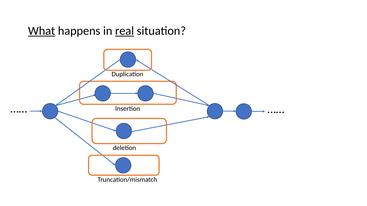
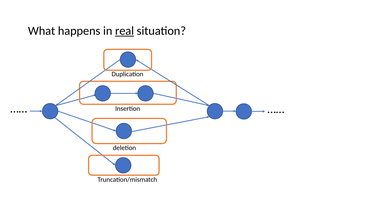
What underline: present -> none
